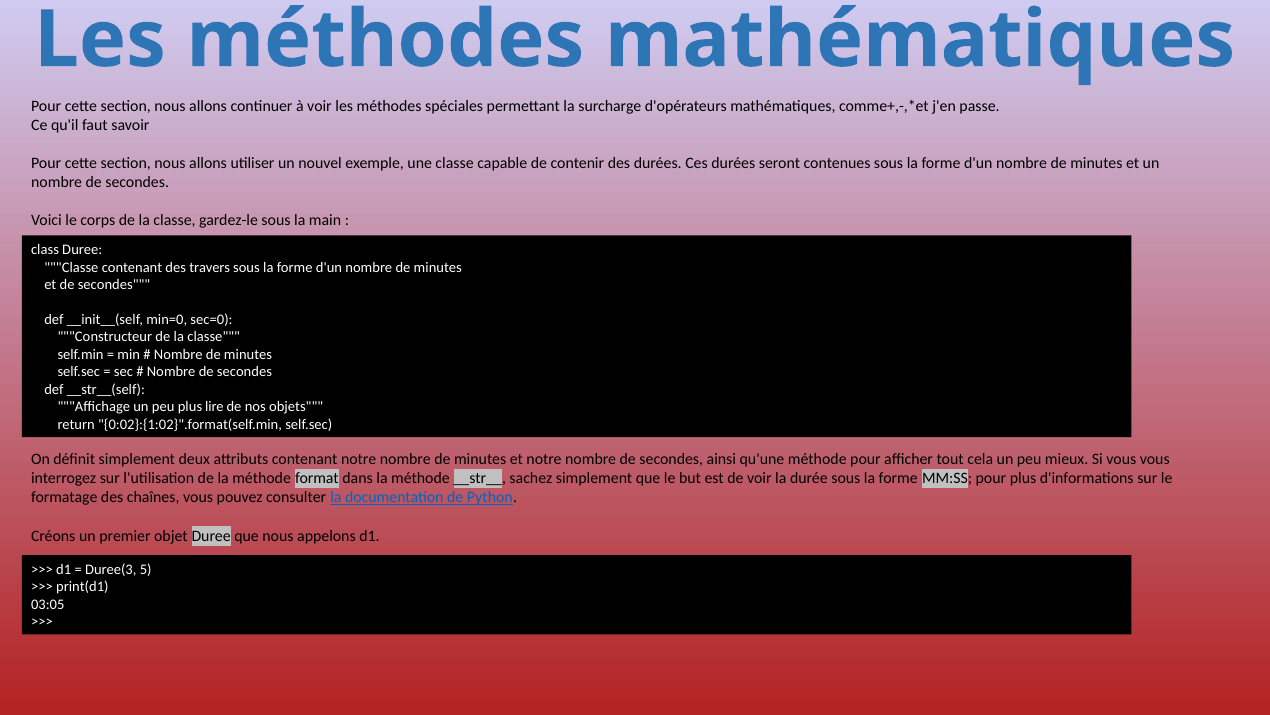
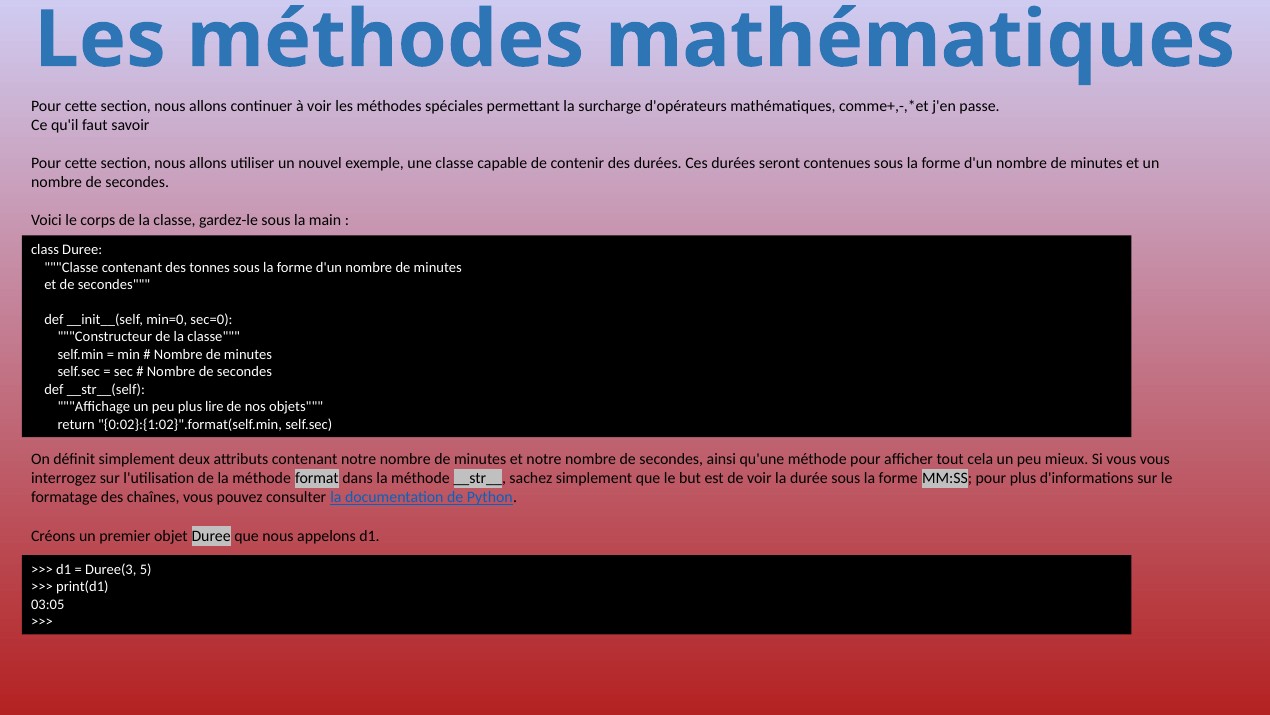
travers: travers -> tonnes
